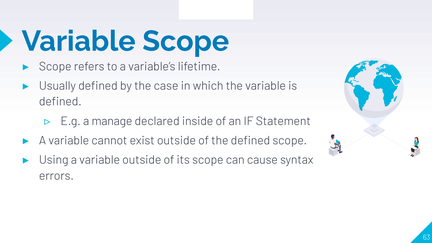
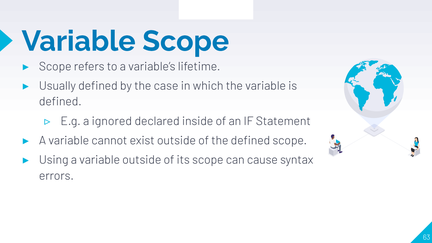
manage: manage -> ignored
